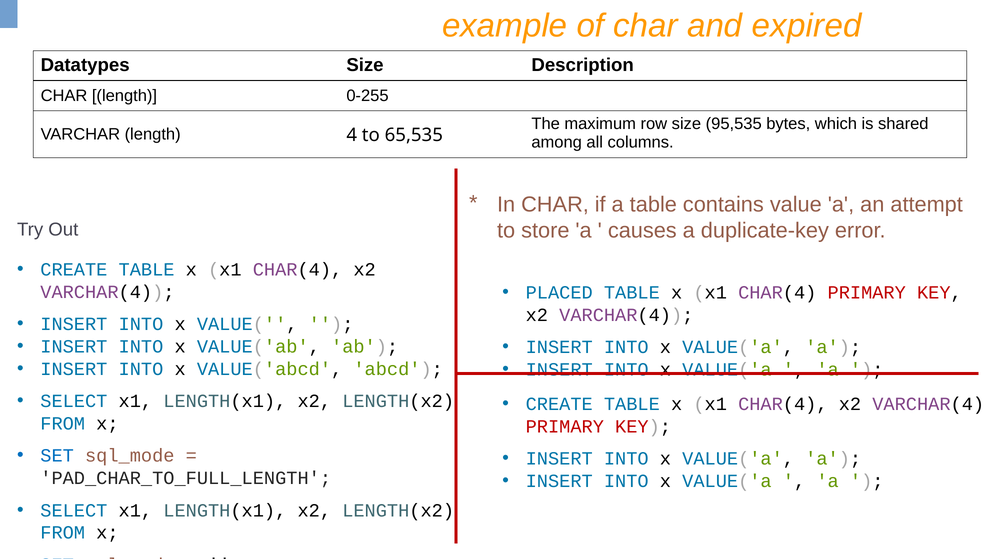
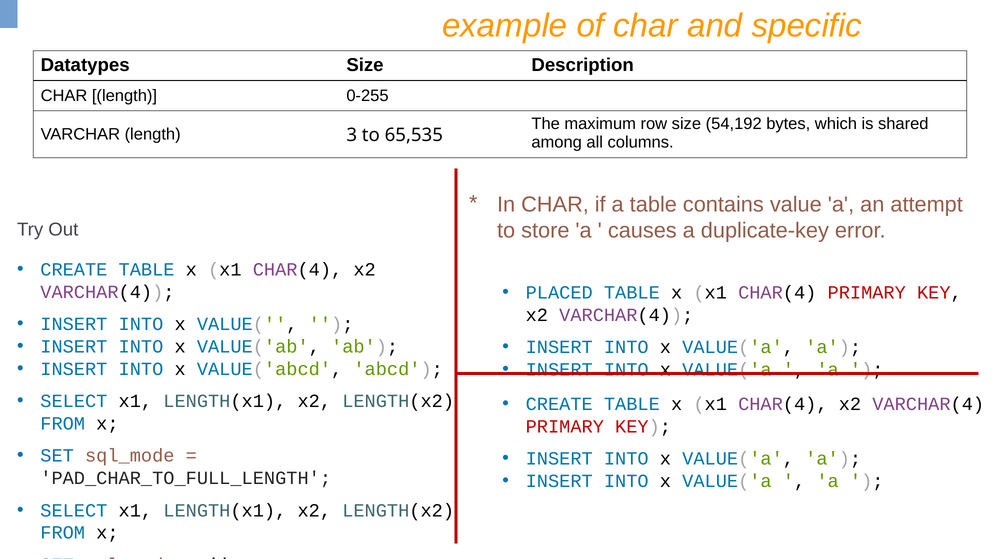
expired: expired -> specific
95,535: 95,535 -> 54,192
4: 4 -> 3
